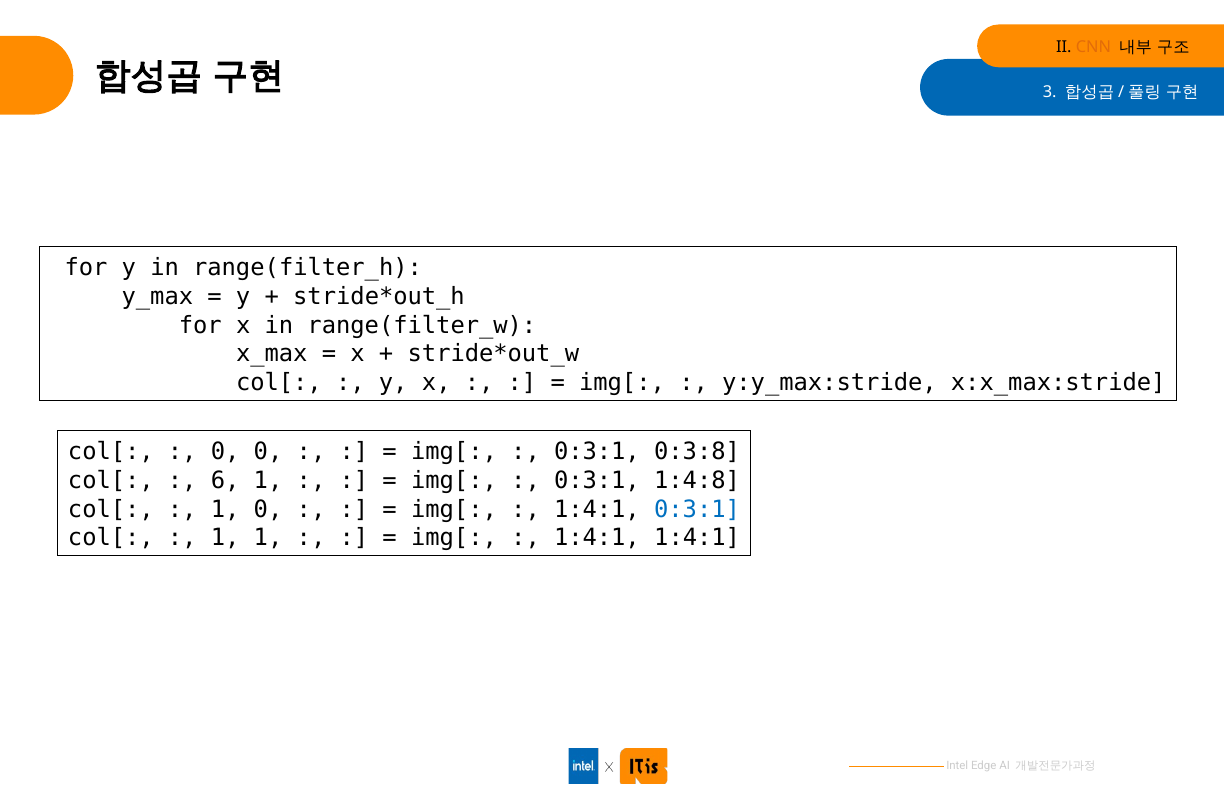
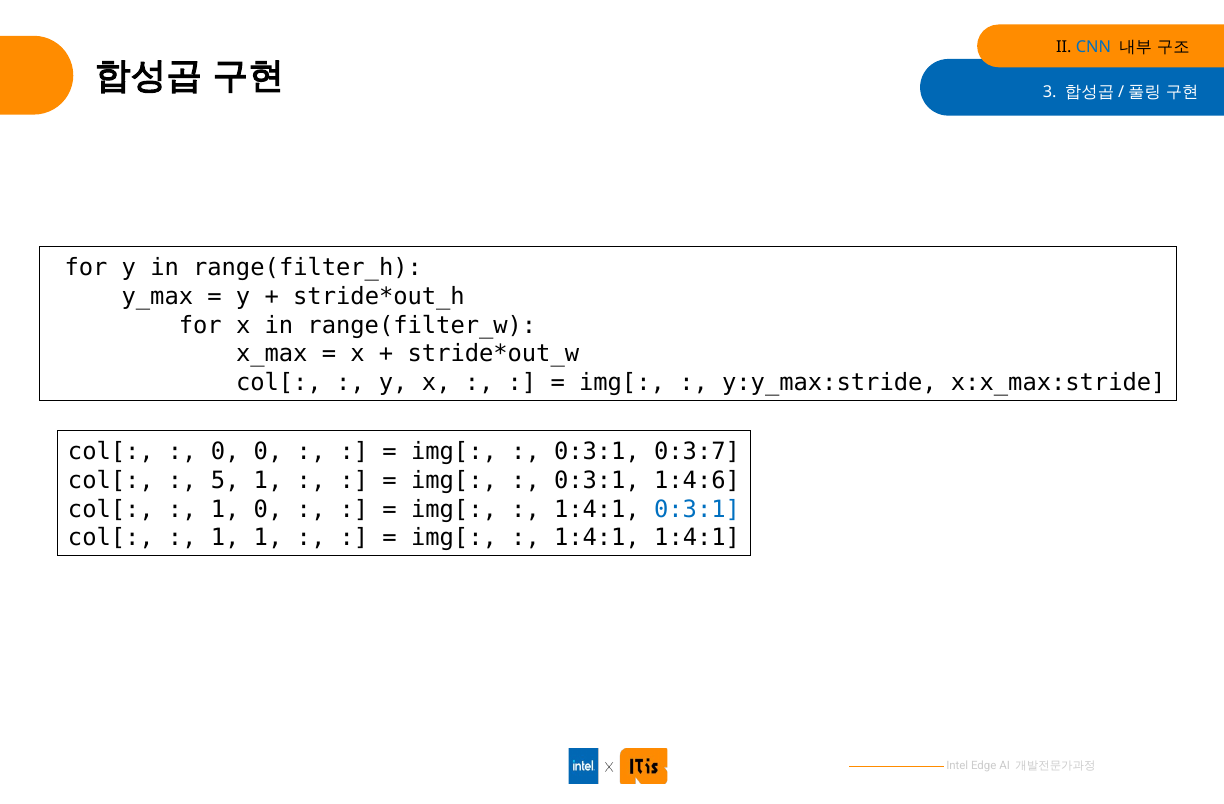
CNN colour: orange -> blue
0:3:8: 0:3:8 -> 0:3:7
6: 6 -> 5
1:4:8: 1:4:8 -> 1:4:6
